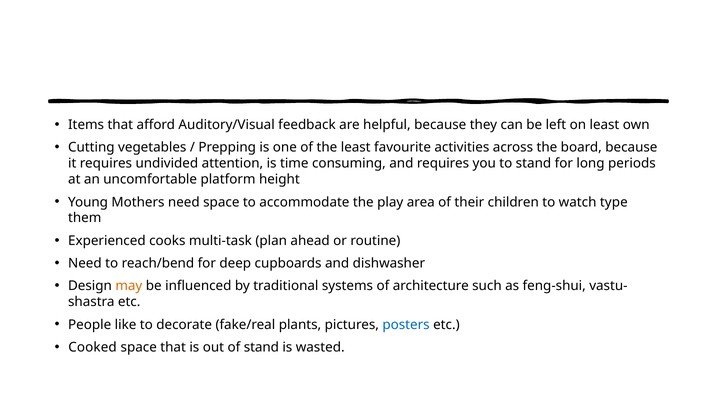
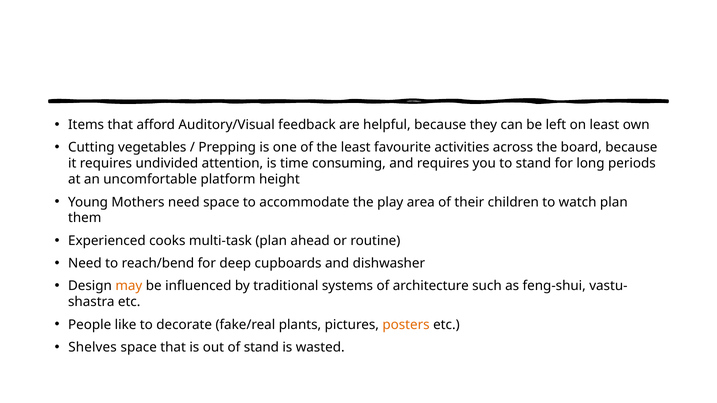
watch type: type -> plan
posters colour: blue -> orange
Cooked: Cooked -> Shelves
